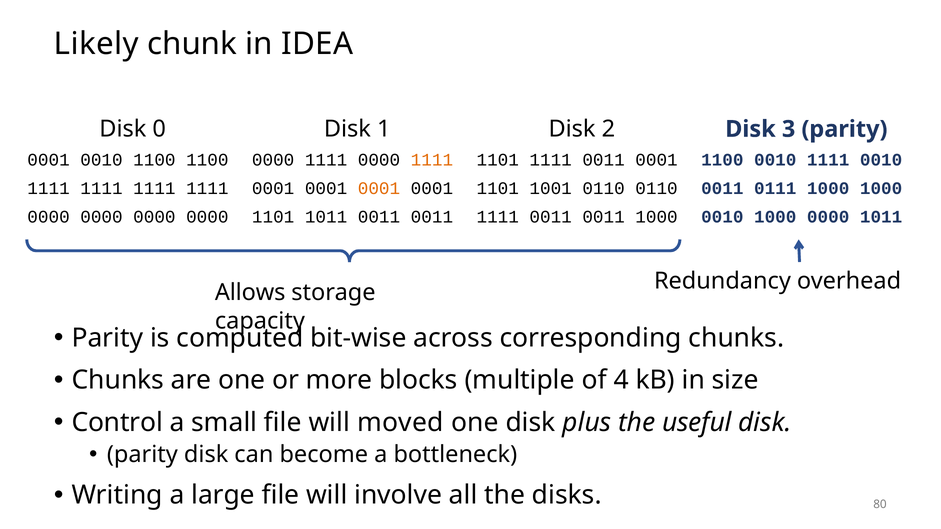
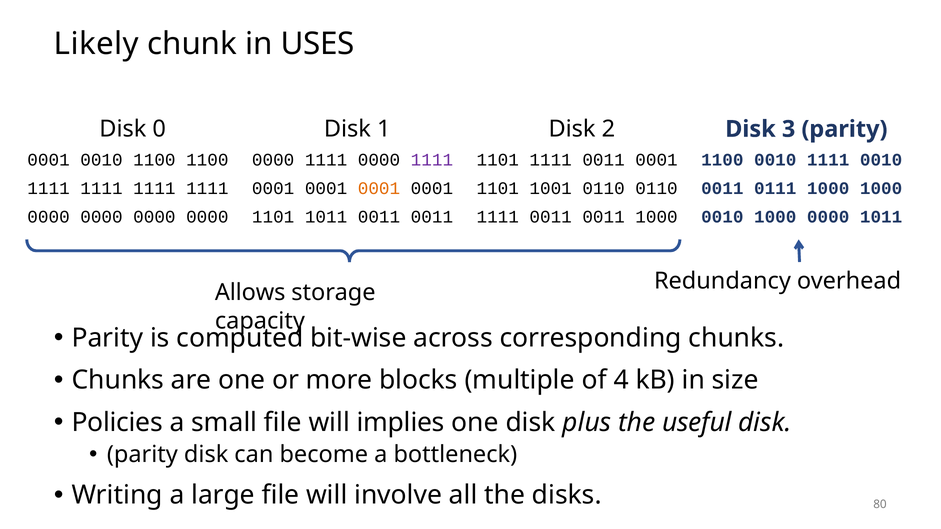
IDEA: IDEA -> USES
1111 at (432, 160) colour: orange -> purple
Control: Control -> Policies
moved: moved -> implies
